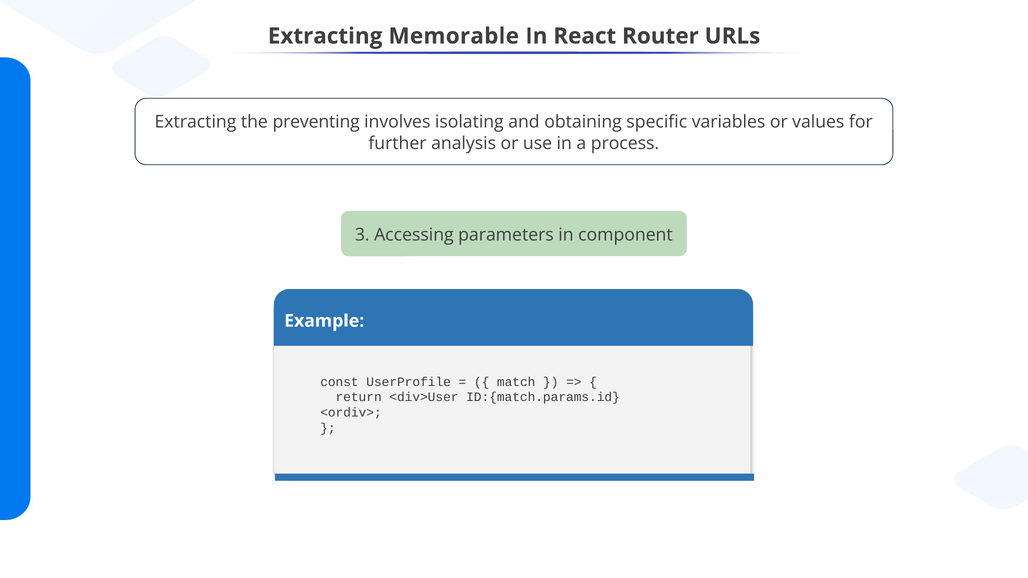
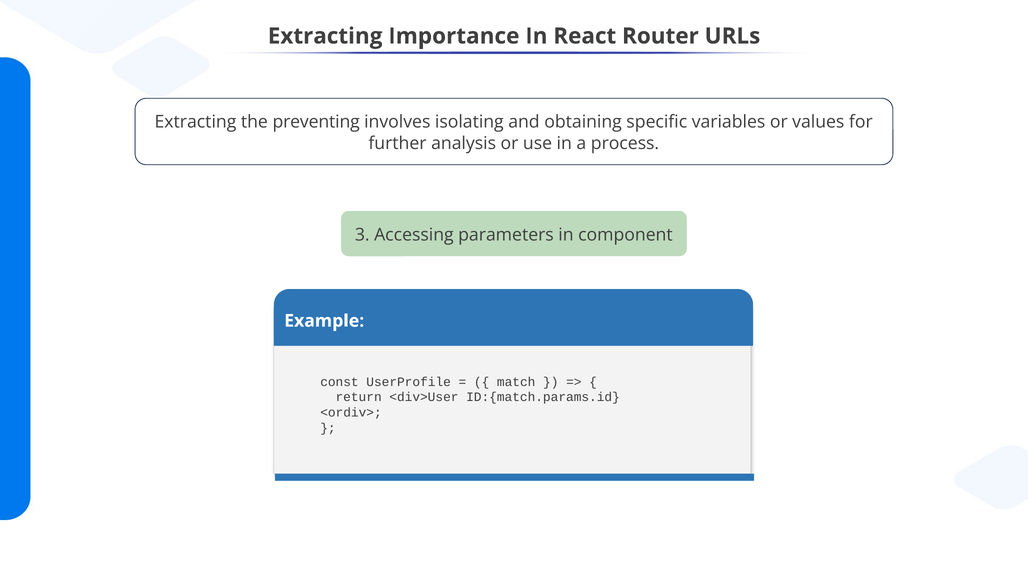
Memorable: Memorable -> Importance
